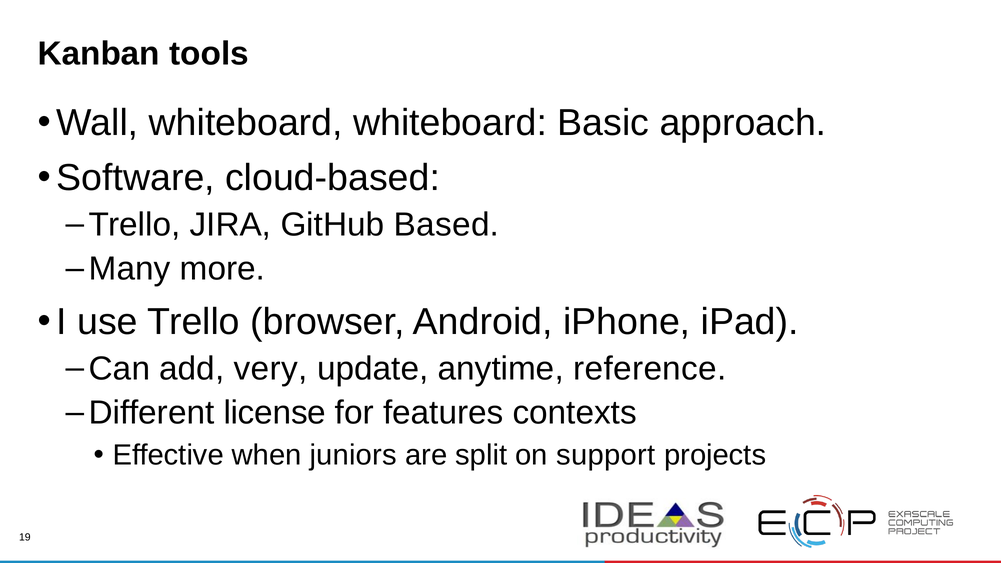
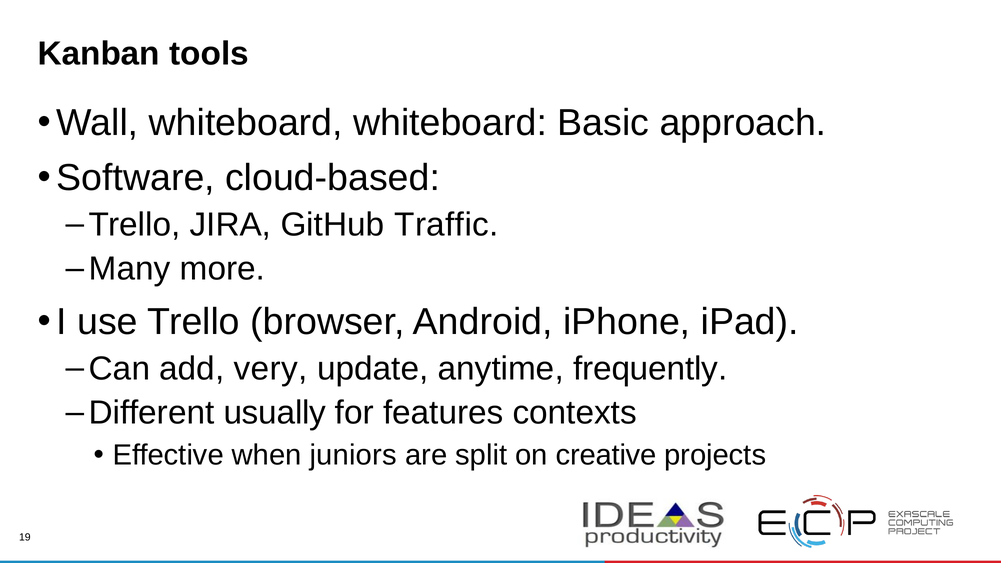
Based: Based -> Traffic
reference: reference -> frequently
license: license -> usually
support: support -> creative
